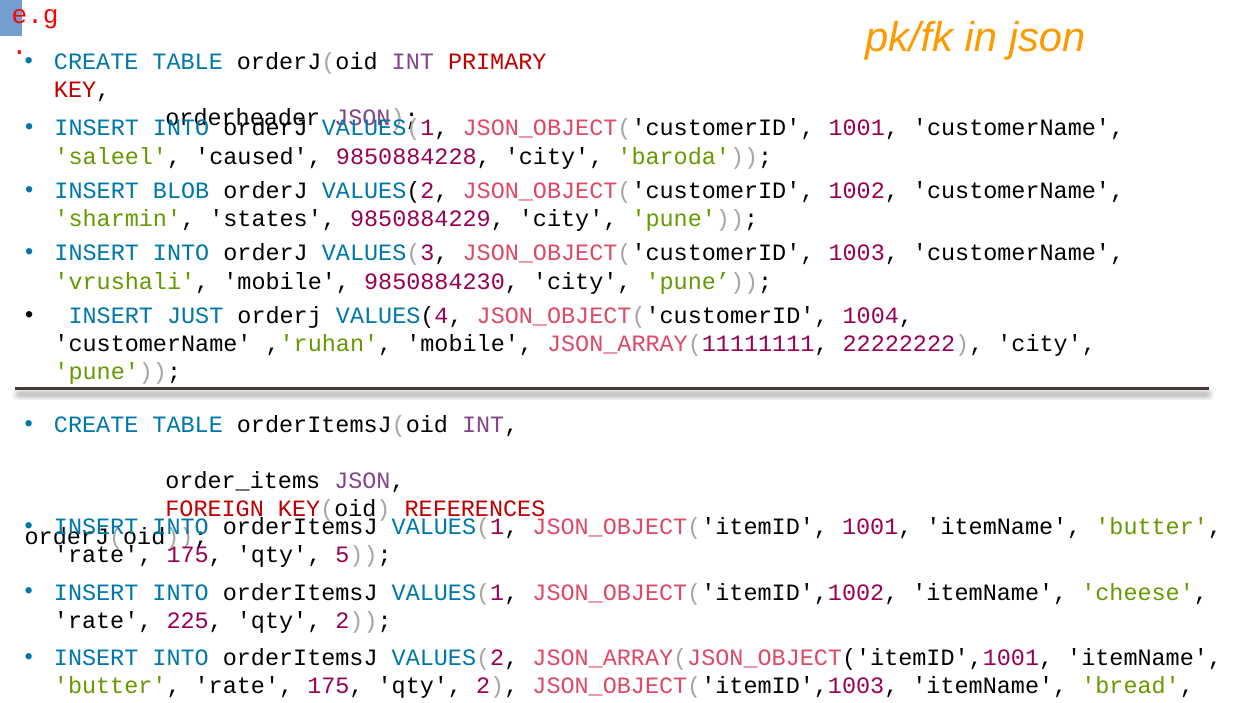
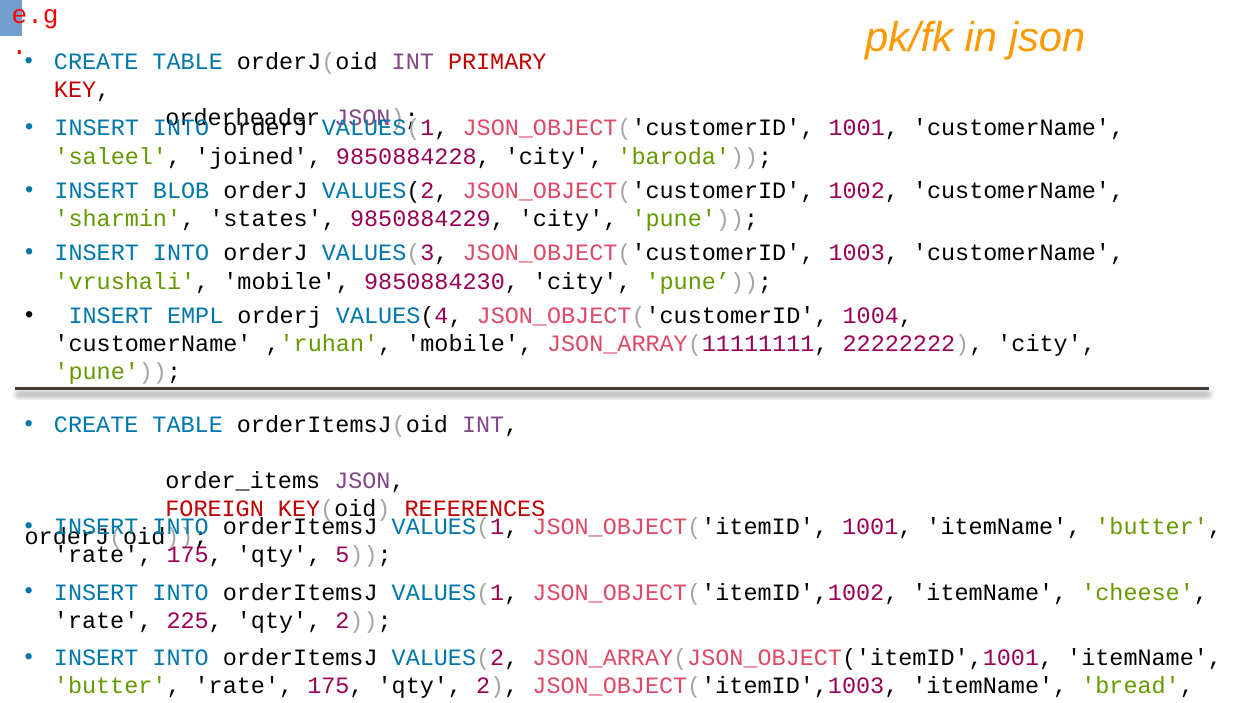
caused: caused -> joined
JUST: JUST -> EMPL
